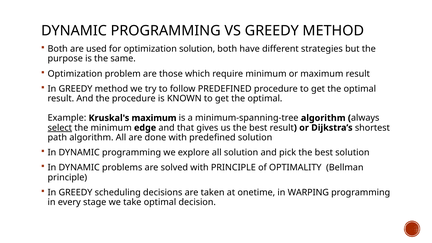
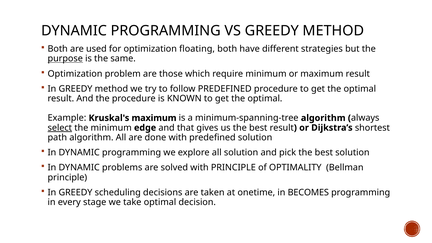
optimization solution: solution -> floating
purpose underline: none -> present
WARPING: WARPING -> BECOMES
